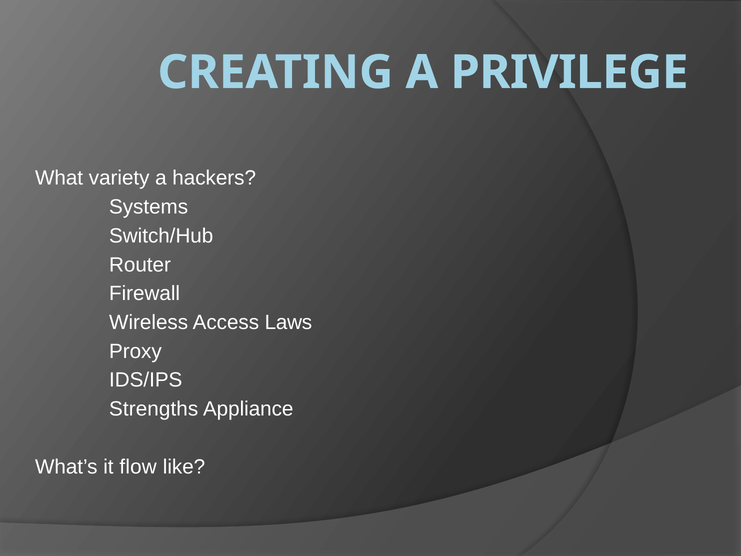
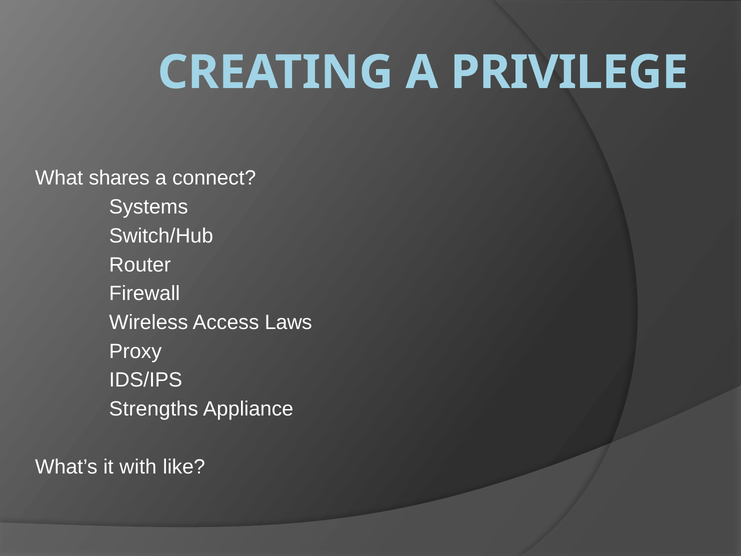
variety: variety -> shares
hackers: hackers -> connect
flow: flow -> with
